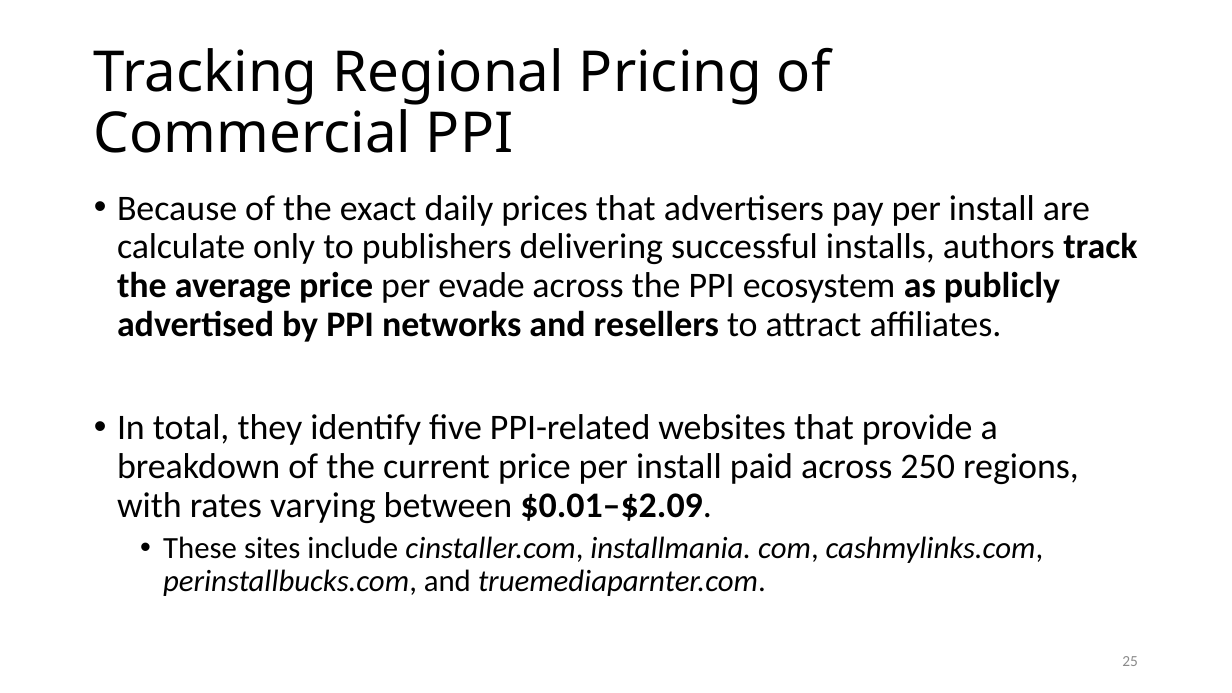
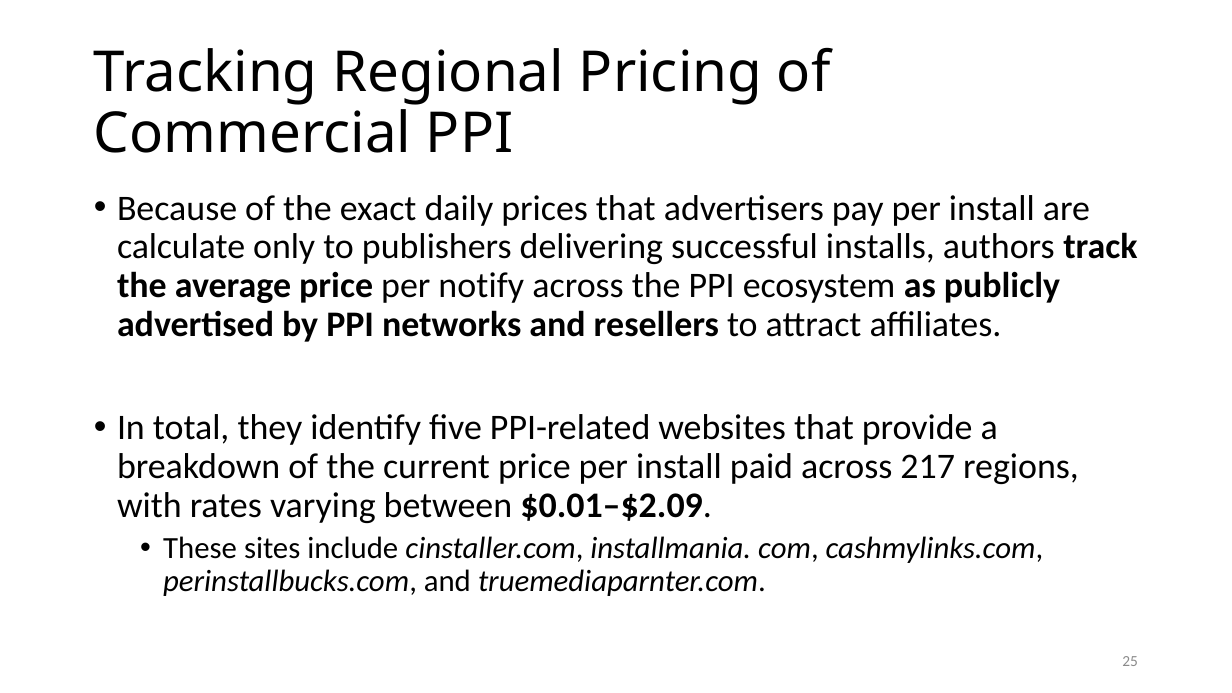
evade: evade -> notify
250: 250 -> 217
